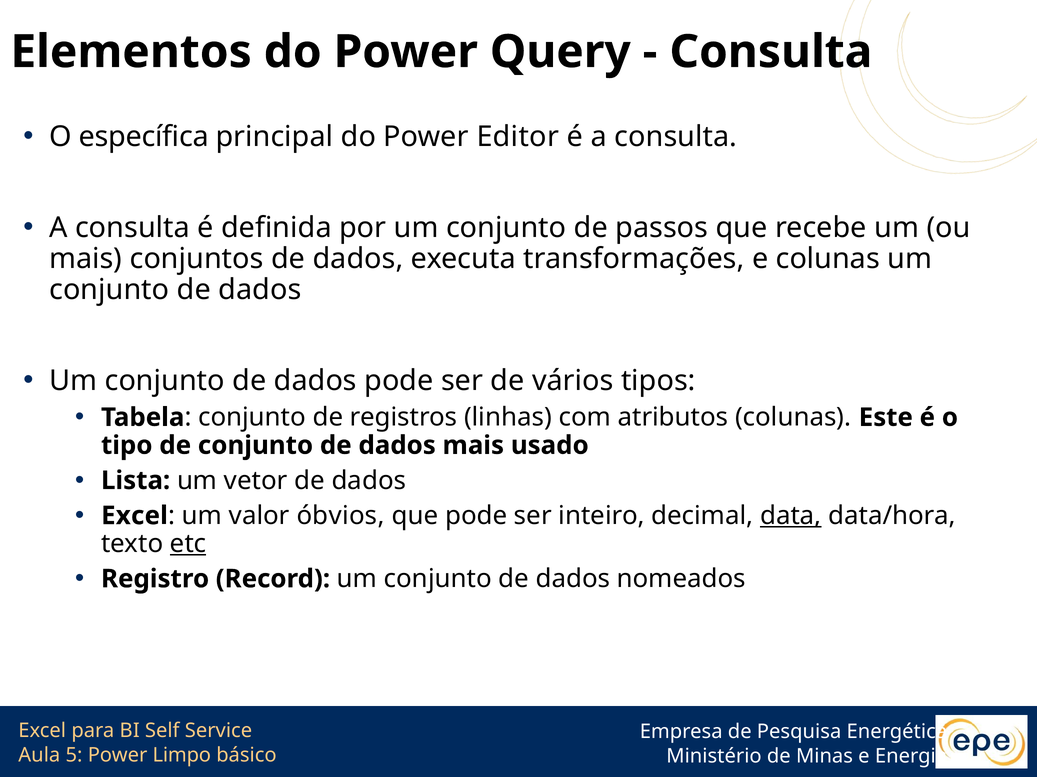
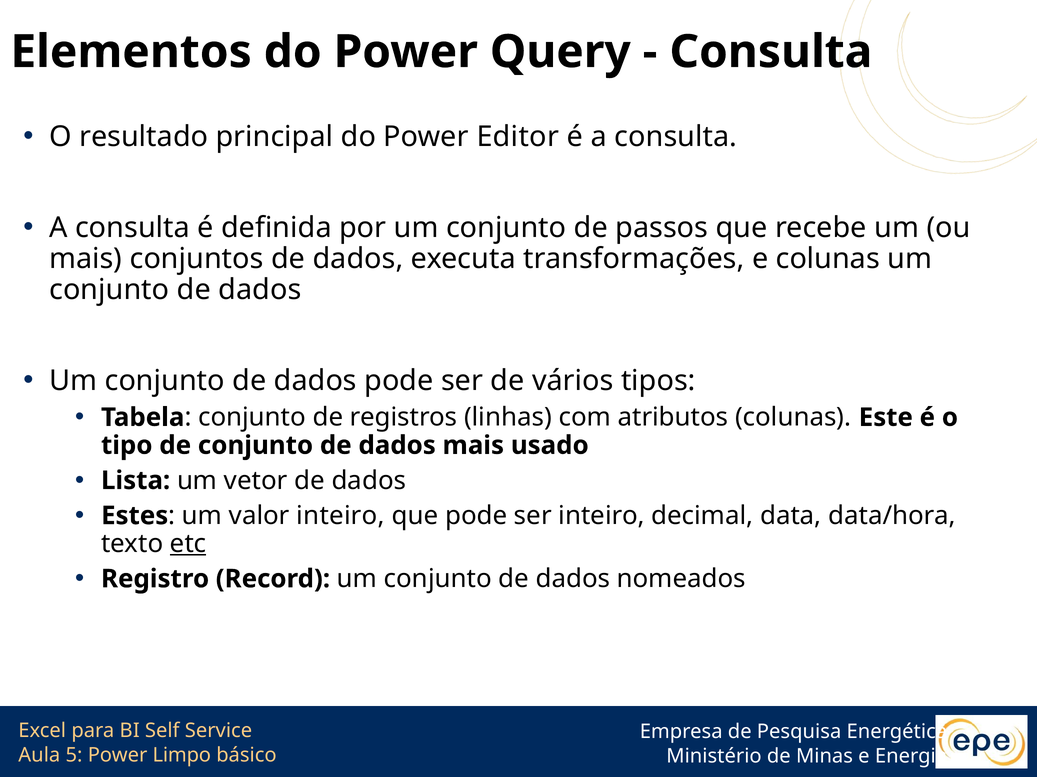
específica: específica -> resultado
Excel at (135, 516): Excel -> Estes
valor óbvios: óbvios -> inteiro
data underline: present -> none
